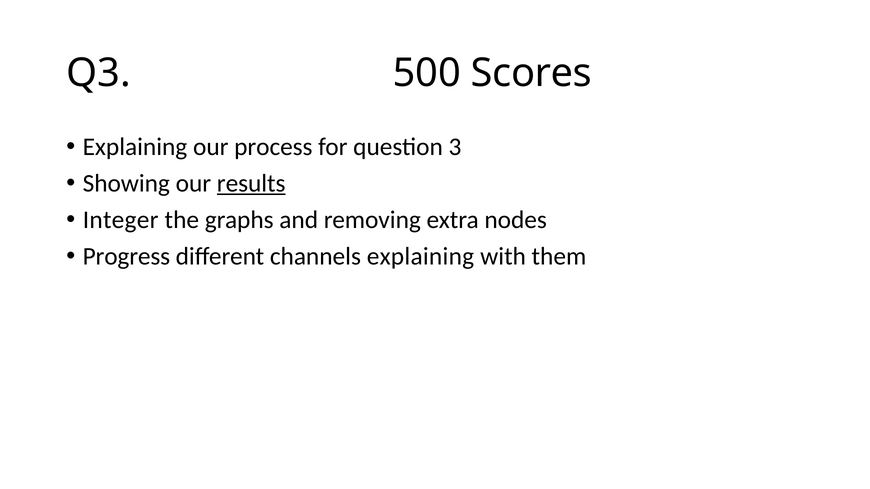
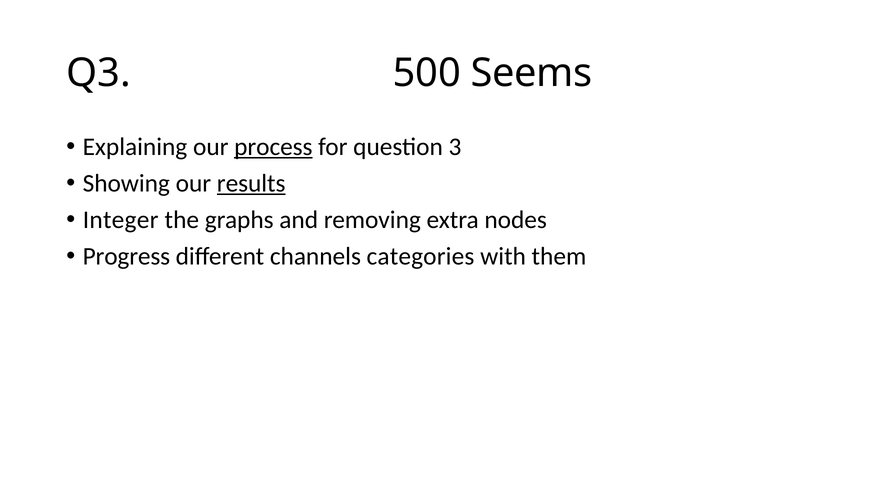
Scores: Scores -> Seems
process underline: none -> present
channels explaining: explaining -> categories
